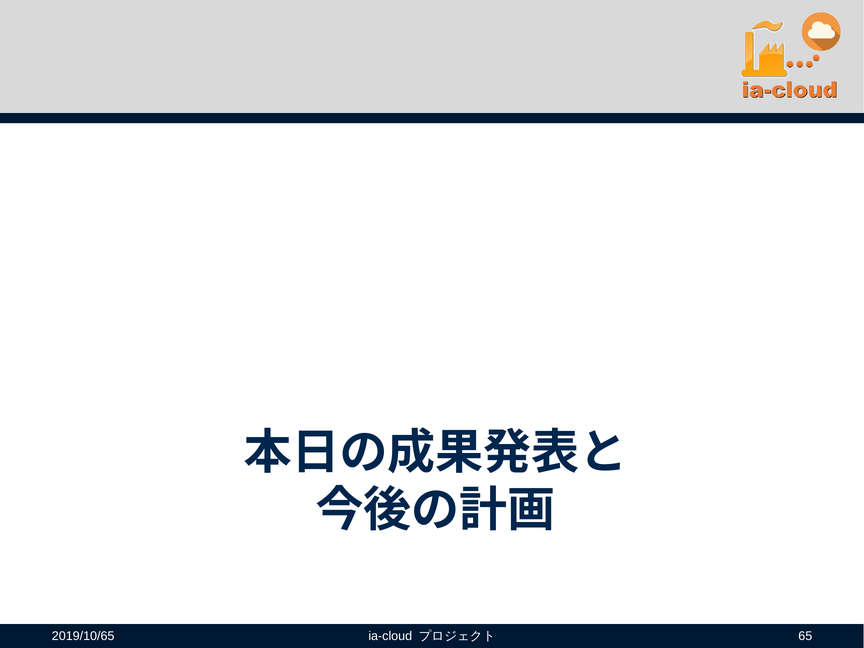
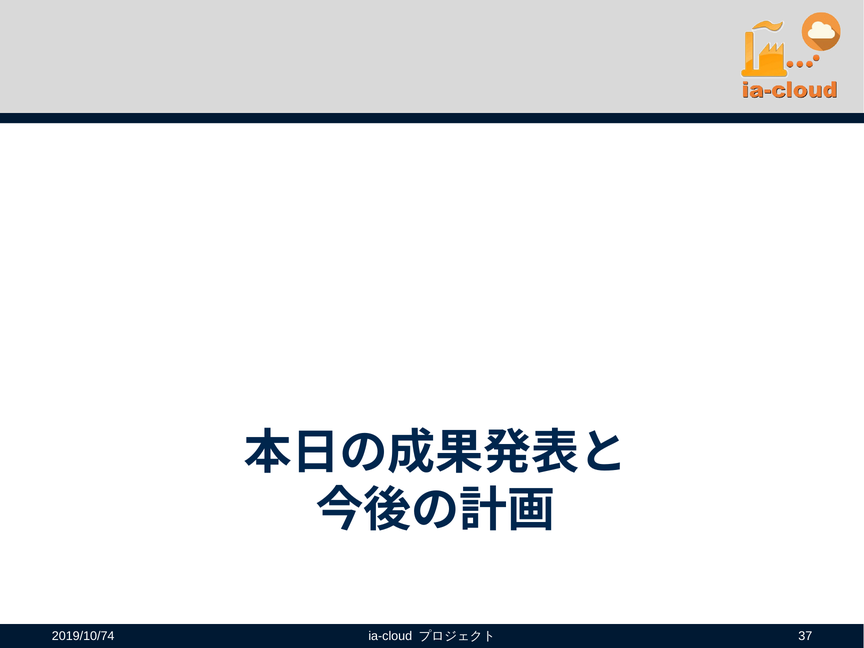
2019/10/65: 2019/10/65 -> 2019/10/74
65: 65 -> 37
